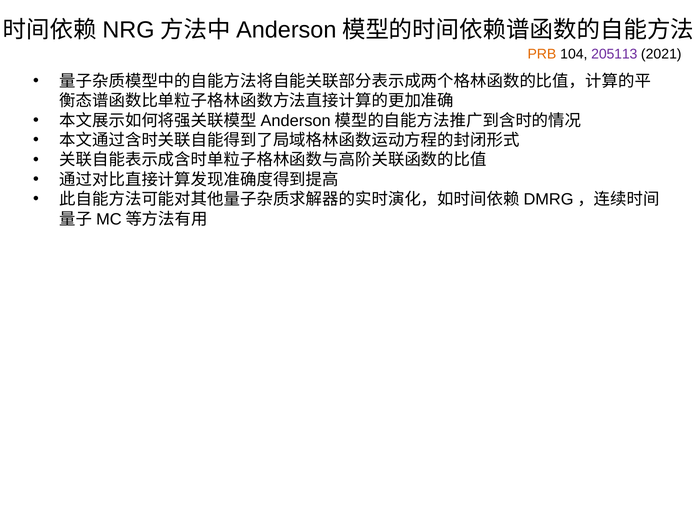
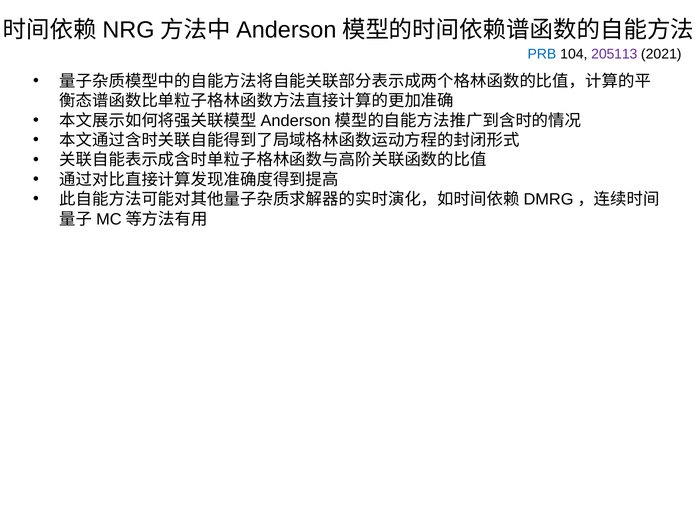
PRB colour: orange -> blue
